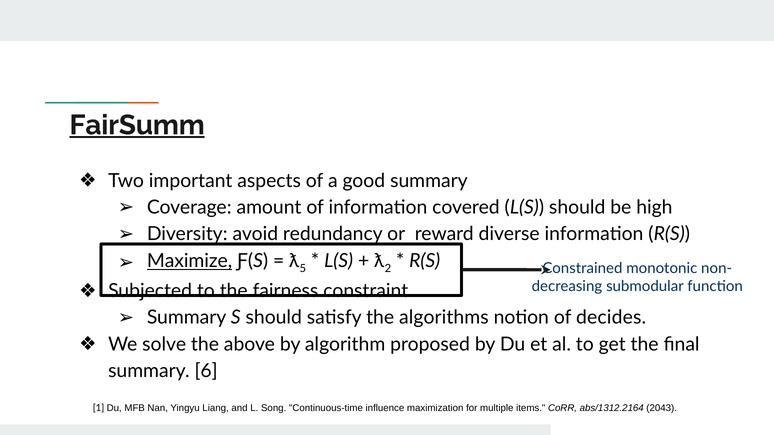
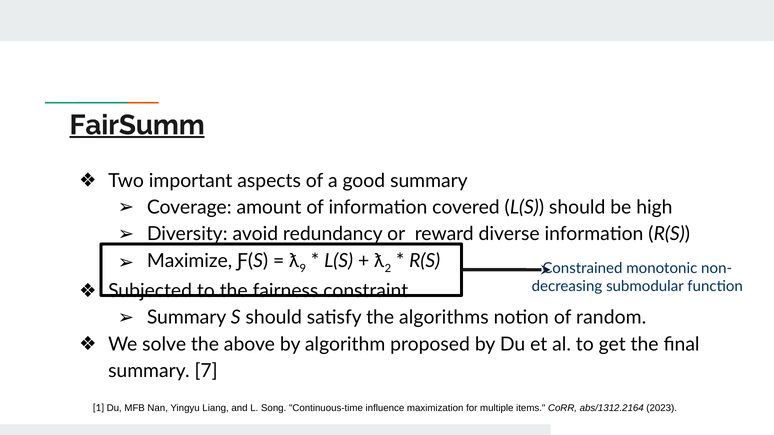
Maximize underline: present -> none
5: 5 -> 9
decides: decides -> random
6: 6 -> 7
2043: 2043 -> 2023
